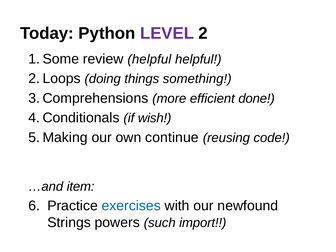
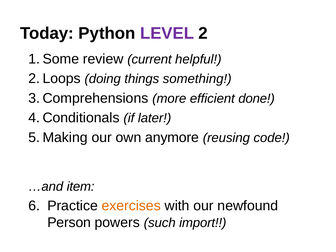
review helpful: helpful -> current
wish: wish -> later
continue: continue -> anymore
exercises colour: blue -> orange
Strings: Strings -> Person
